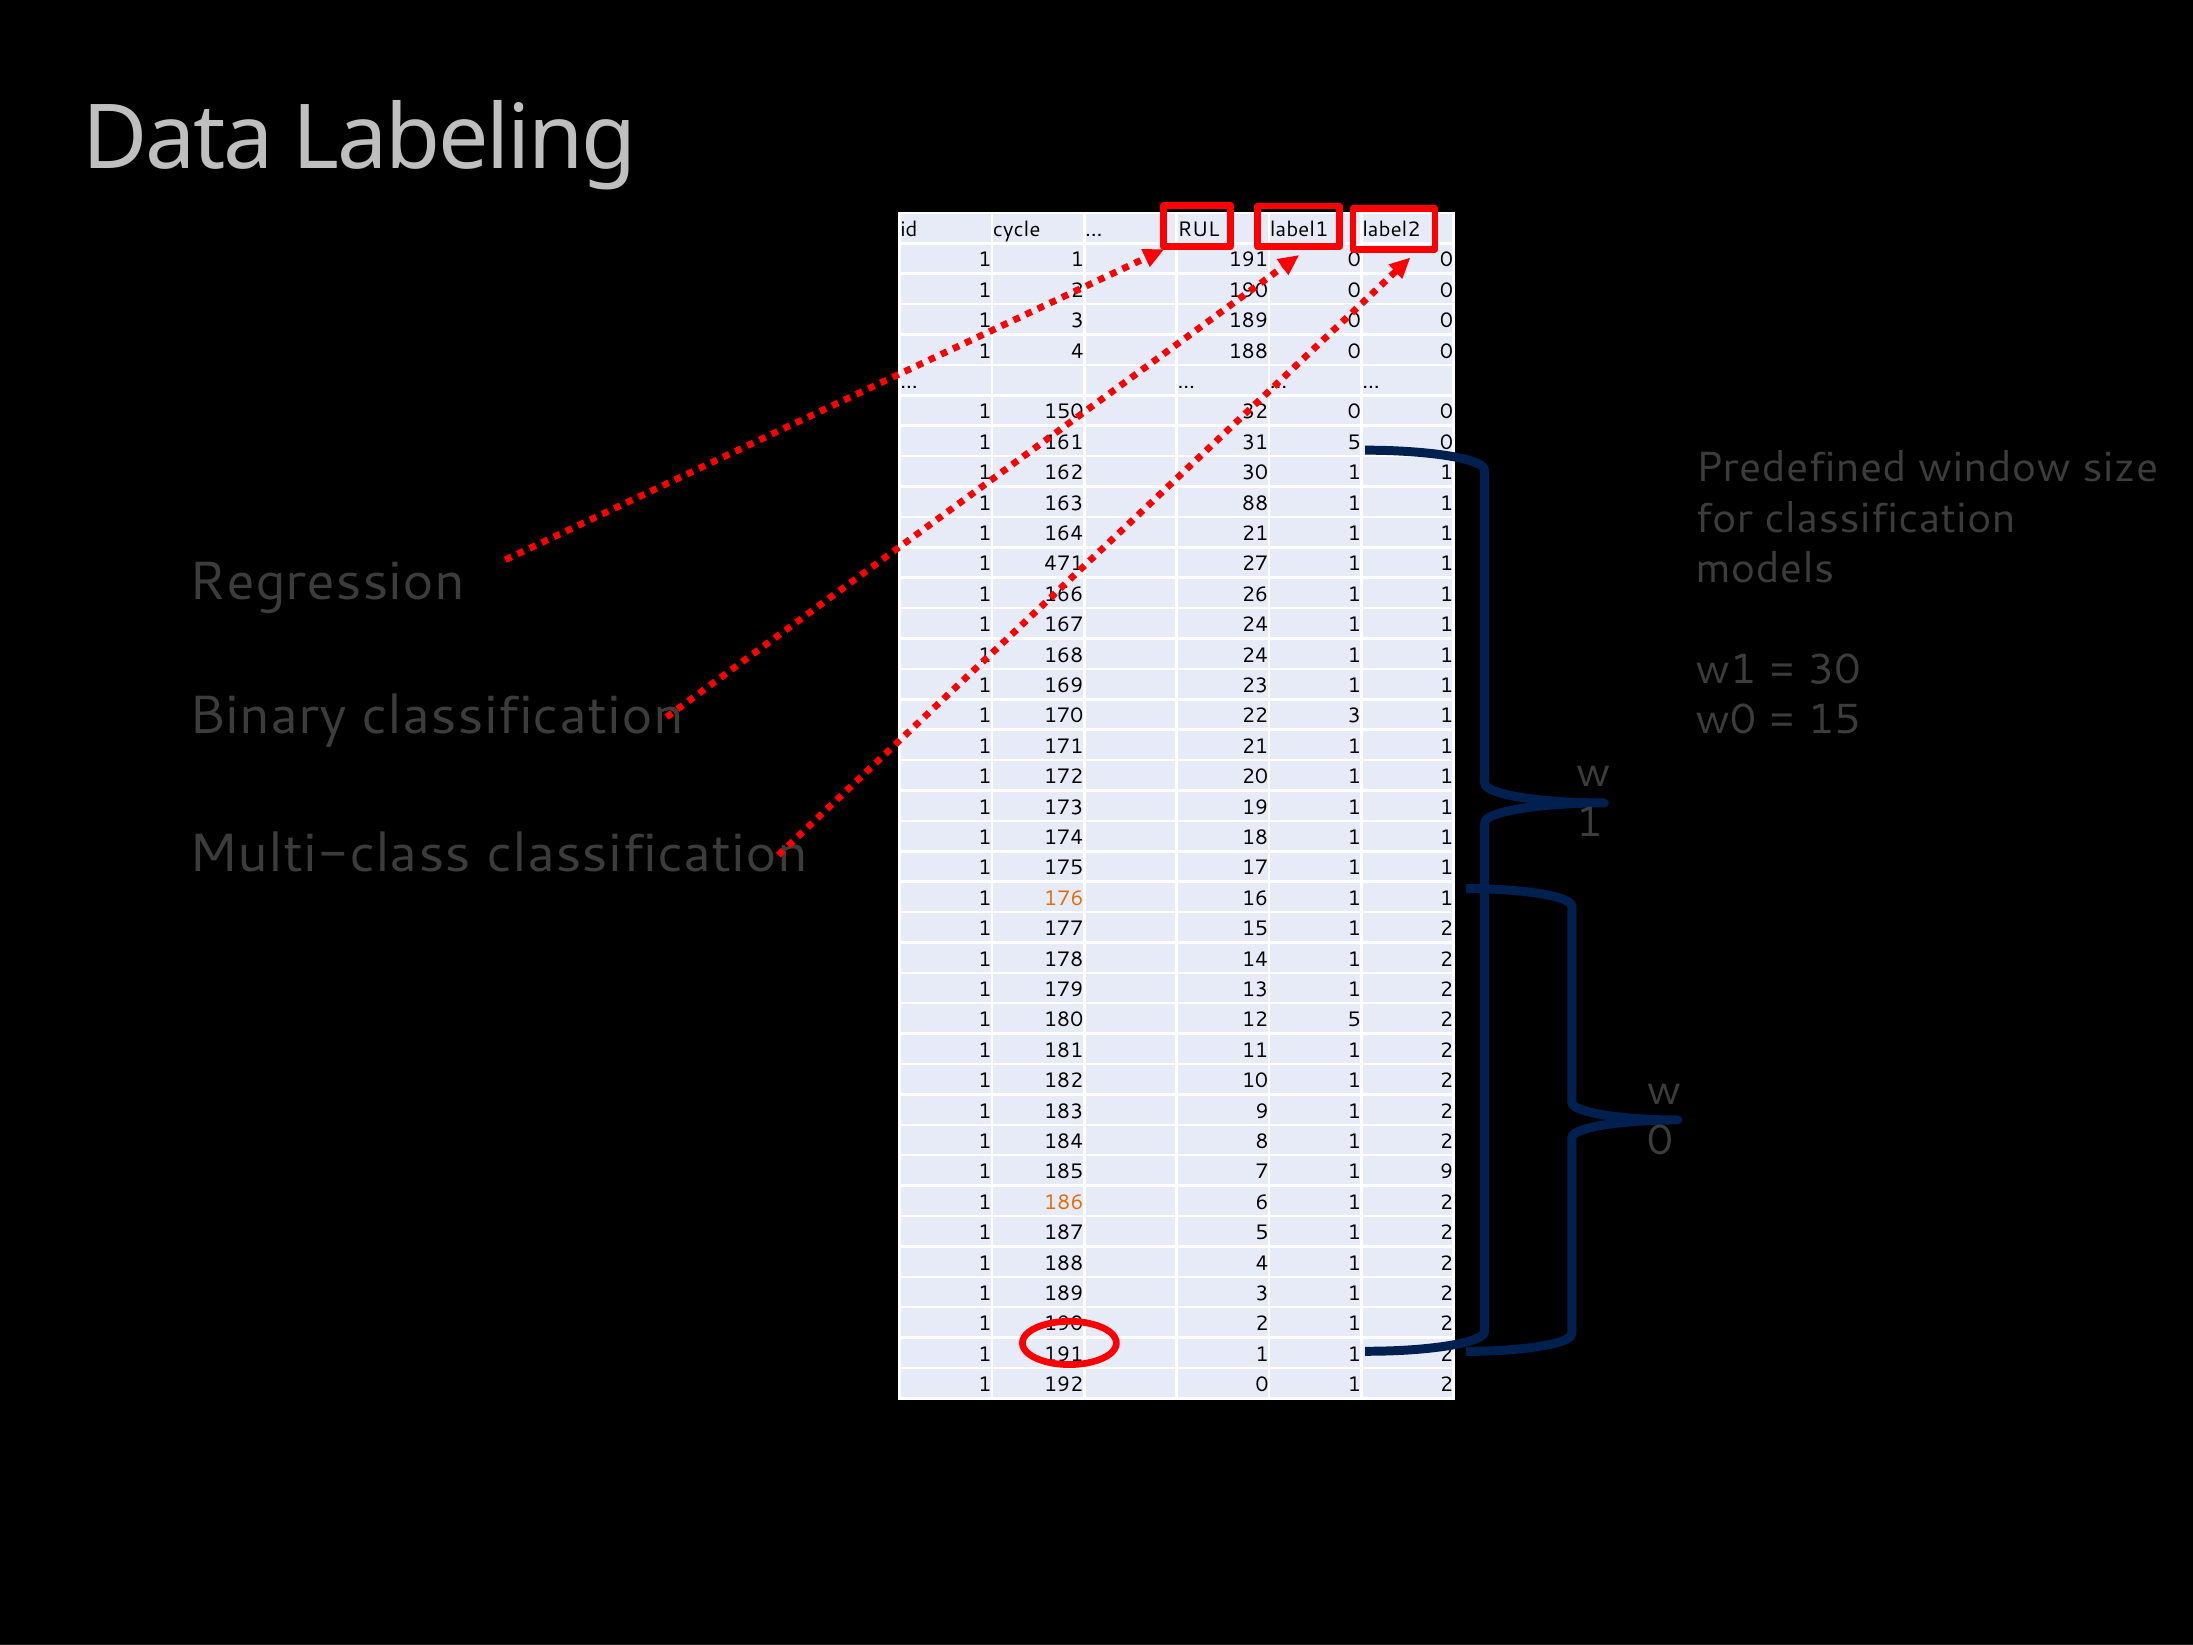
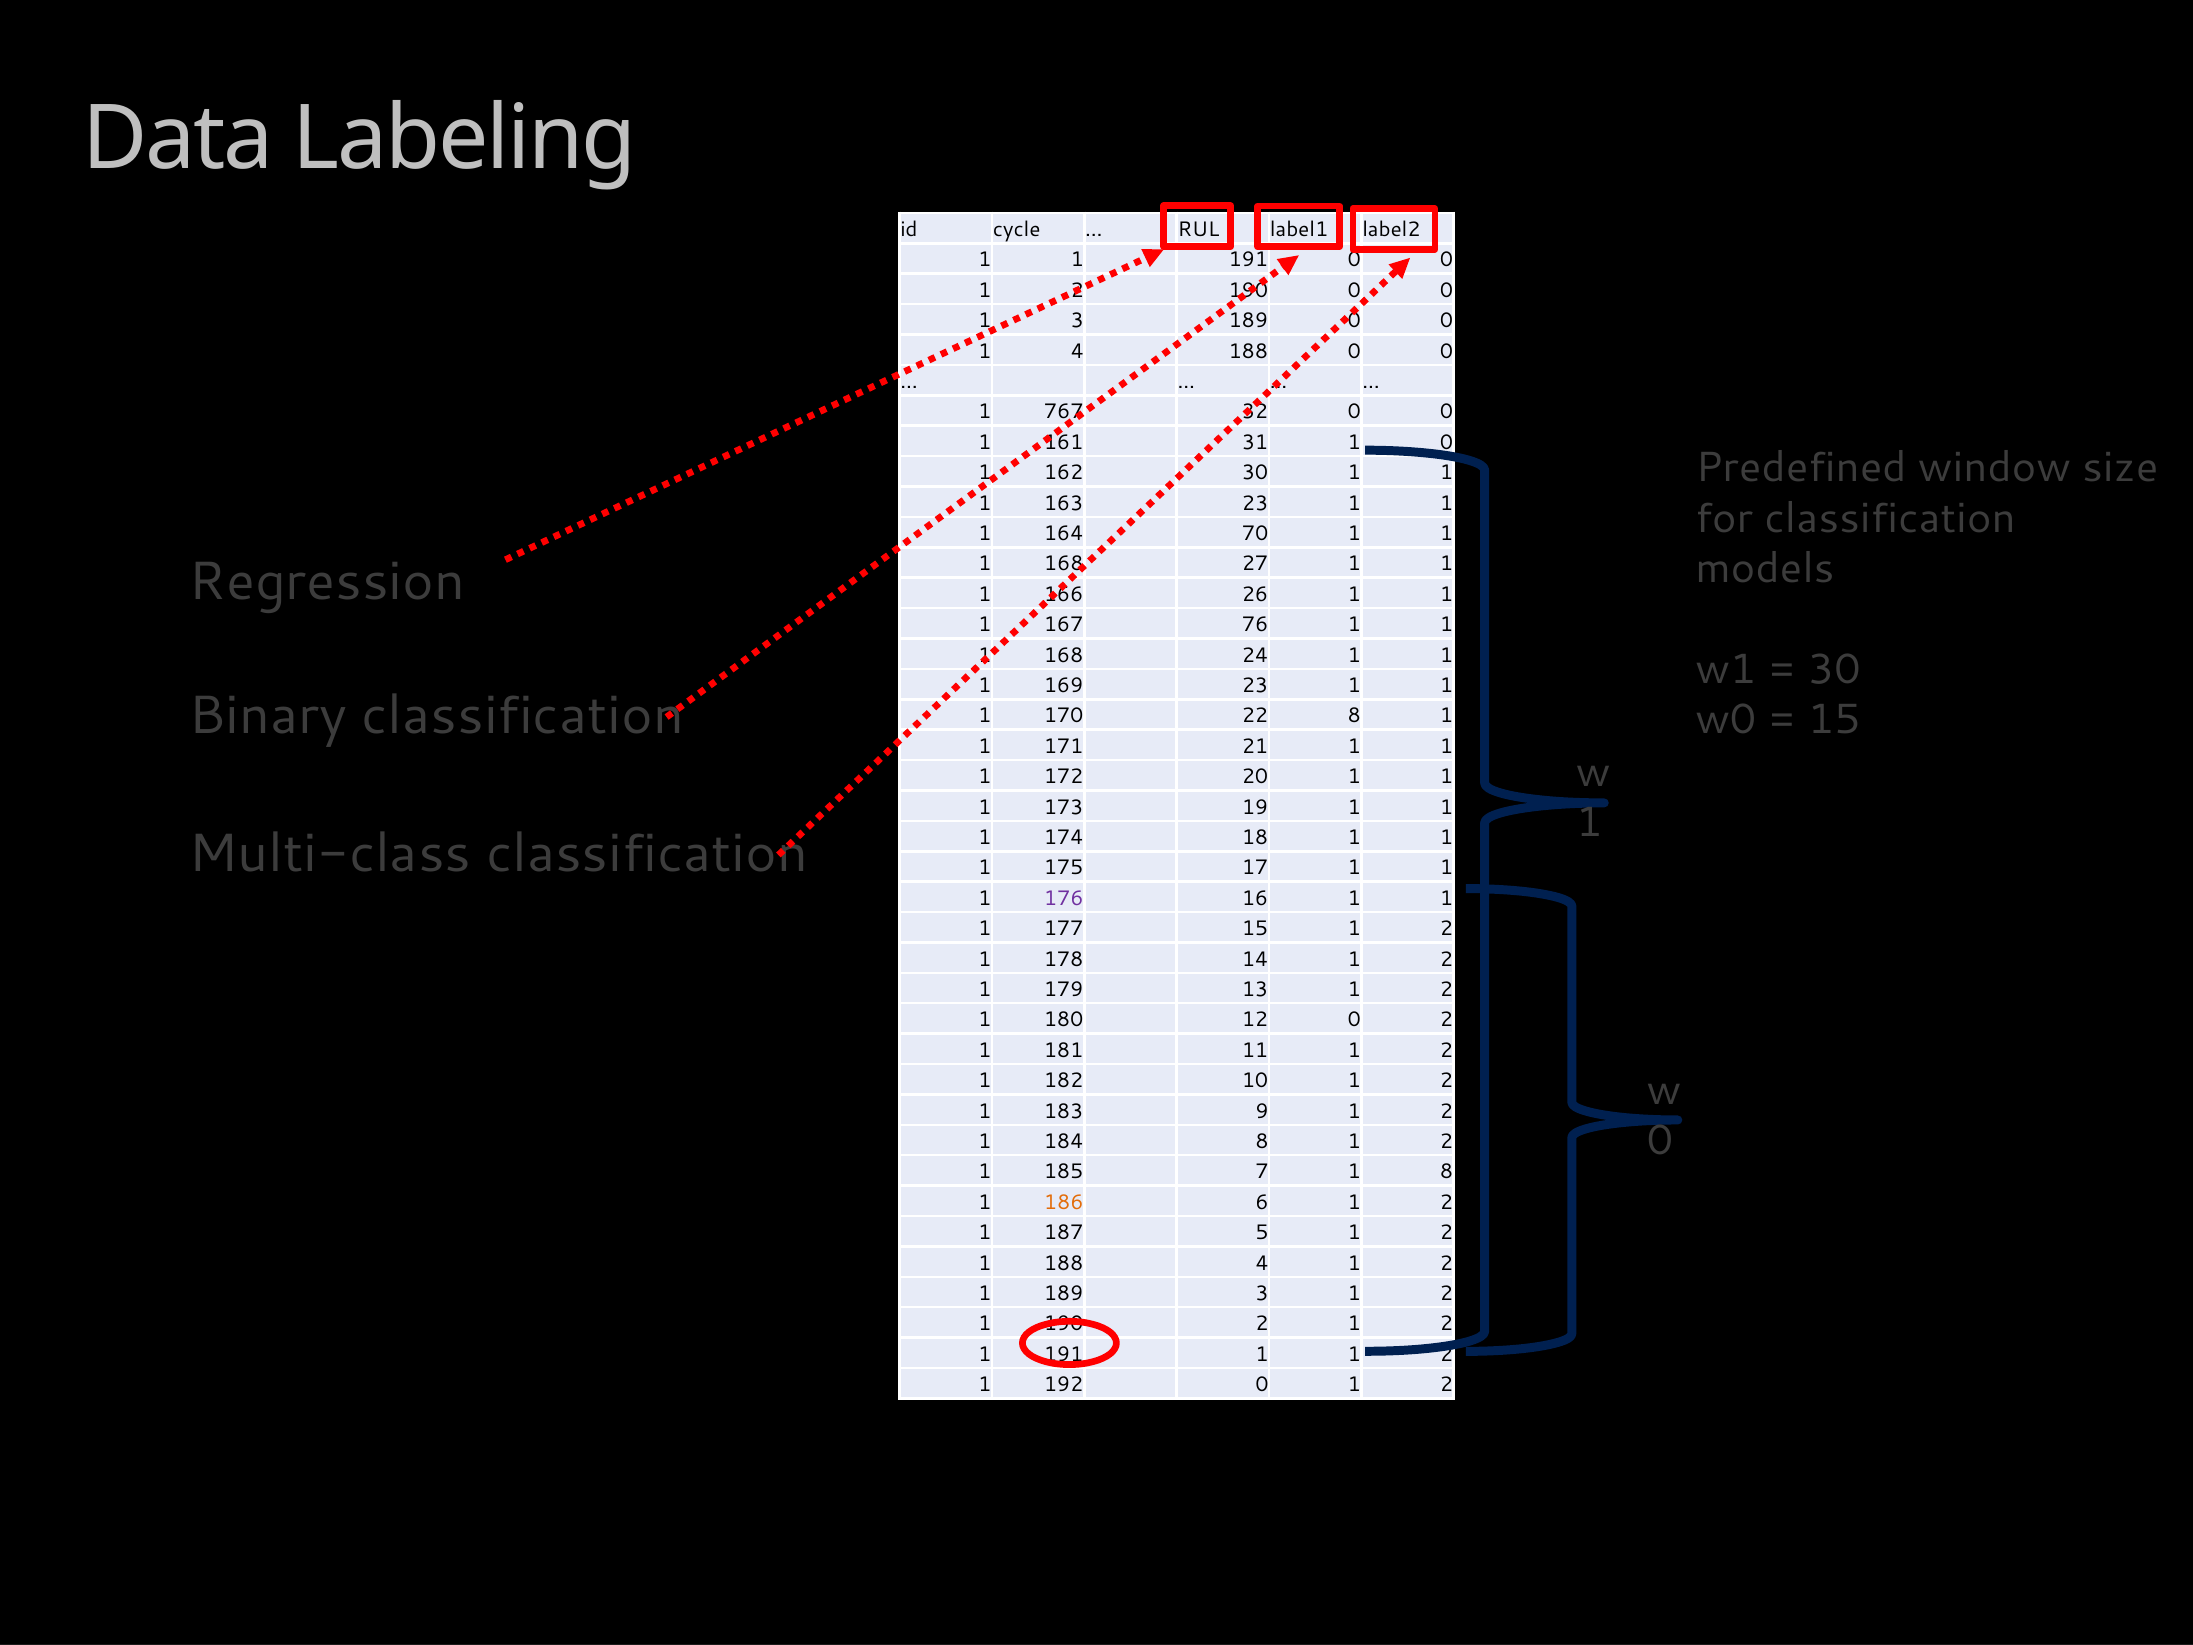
150: 150 -> 767
31 5: 5 -> 1
163 88: 88 -> 23
164 21: 21 -> 70
471 at (1064, 564): 471 -> 168
167 24: 24 -> 76
22 3: 3 -> 8
176 colour: orange -> purple
12 5: 5 -> 0
1 9: 9 -> 8
